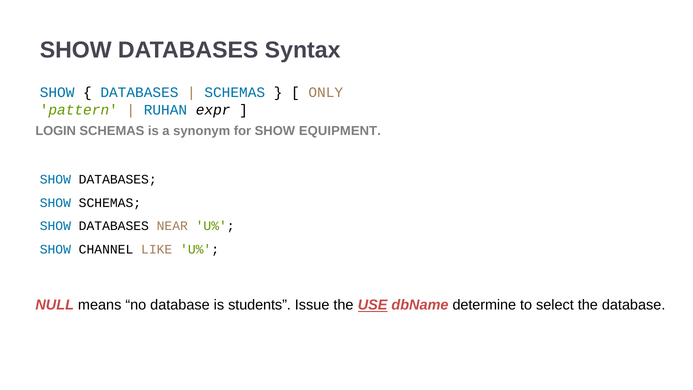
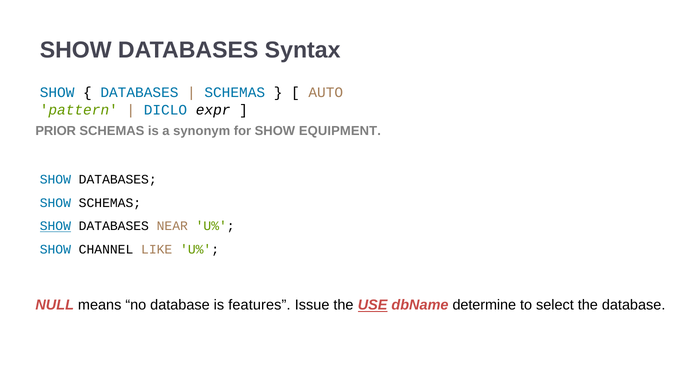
ONLY: ONLY -> AUTO
RUHAN: RUHAN -> DICLO
LOGIN: LOGIN -> PRIOR
SHOW at (55, 226) underline: none -> present
students: students -> features
